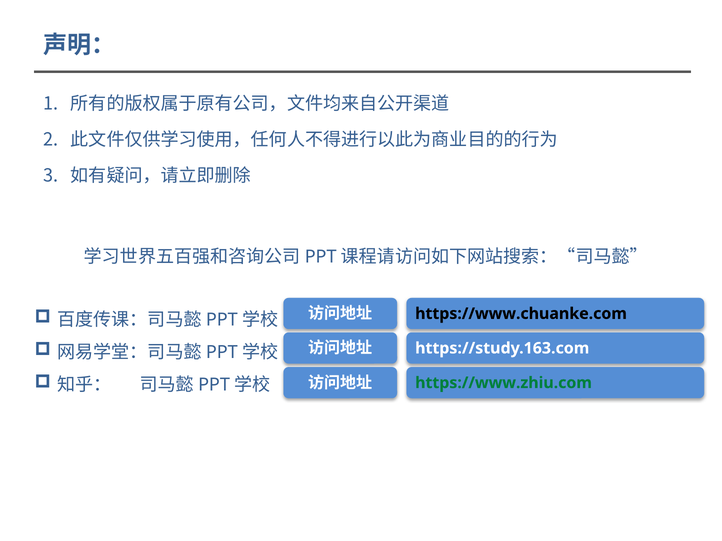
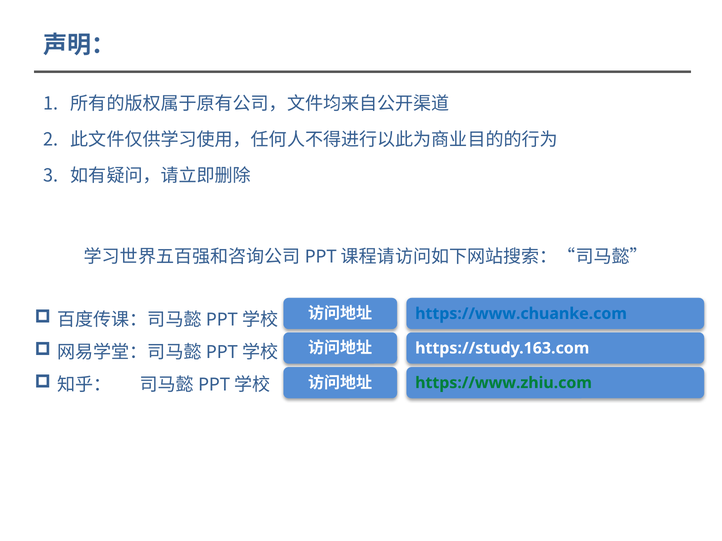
https://www.chuanke.com colour: black -> blue
